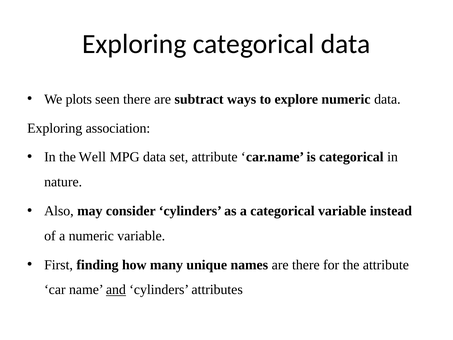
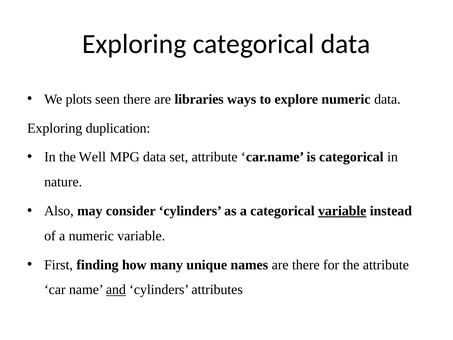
subtract: subtract -> libraries
association: association -> duplication
variable at (342, 211) underline: none -> present
